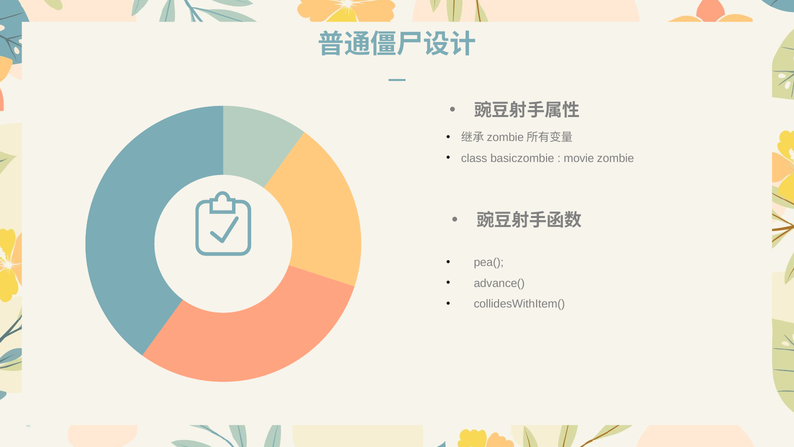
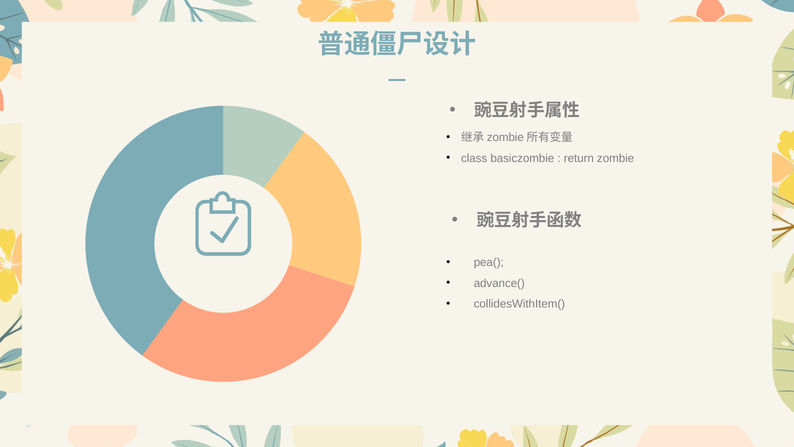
movie: movie -> return
